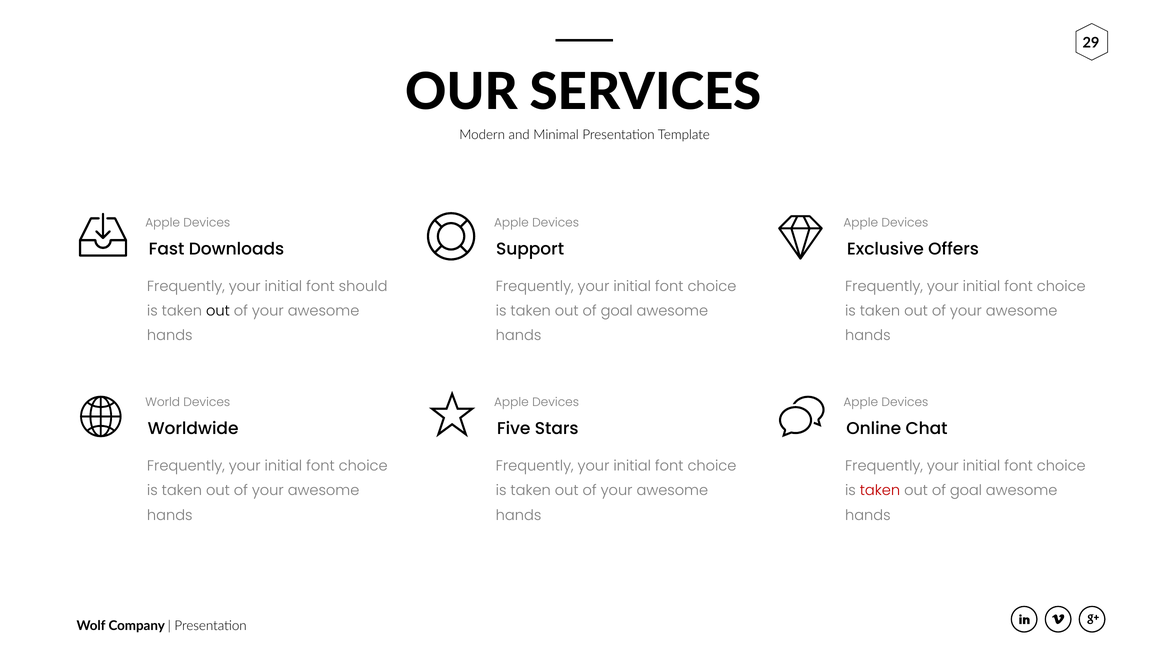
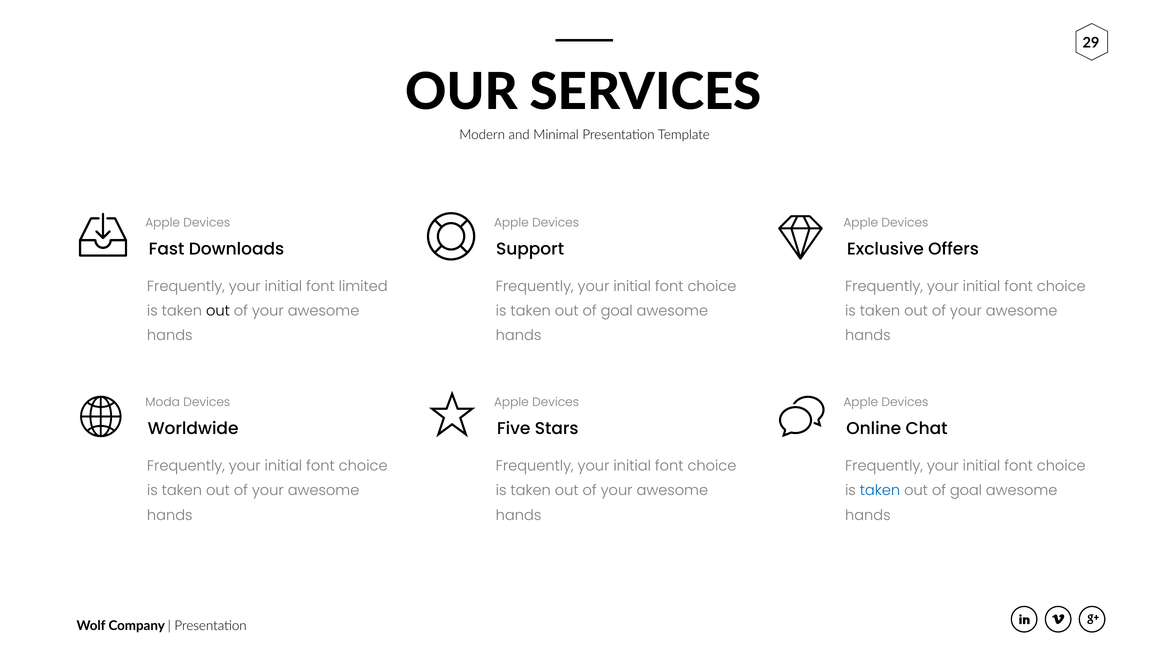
should: should -> limited
World: World -> Moda
taken at (880, 490) colour: red -> blue
